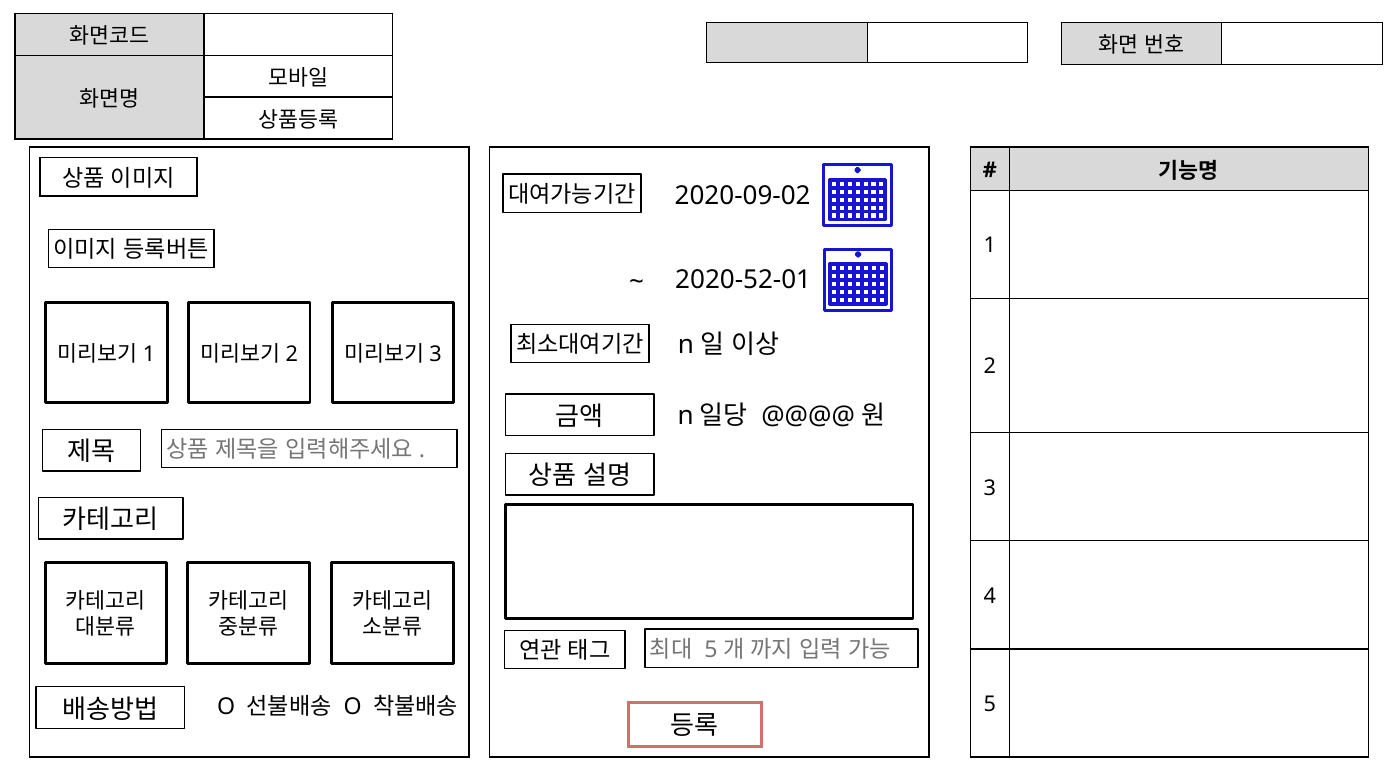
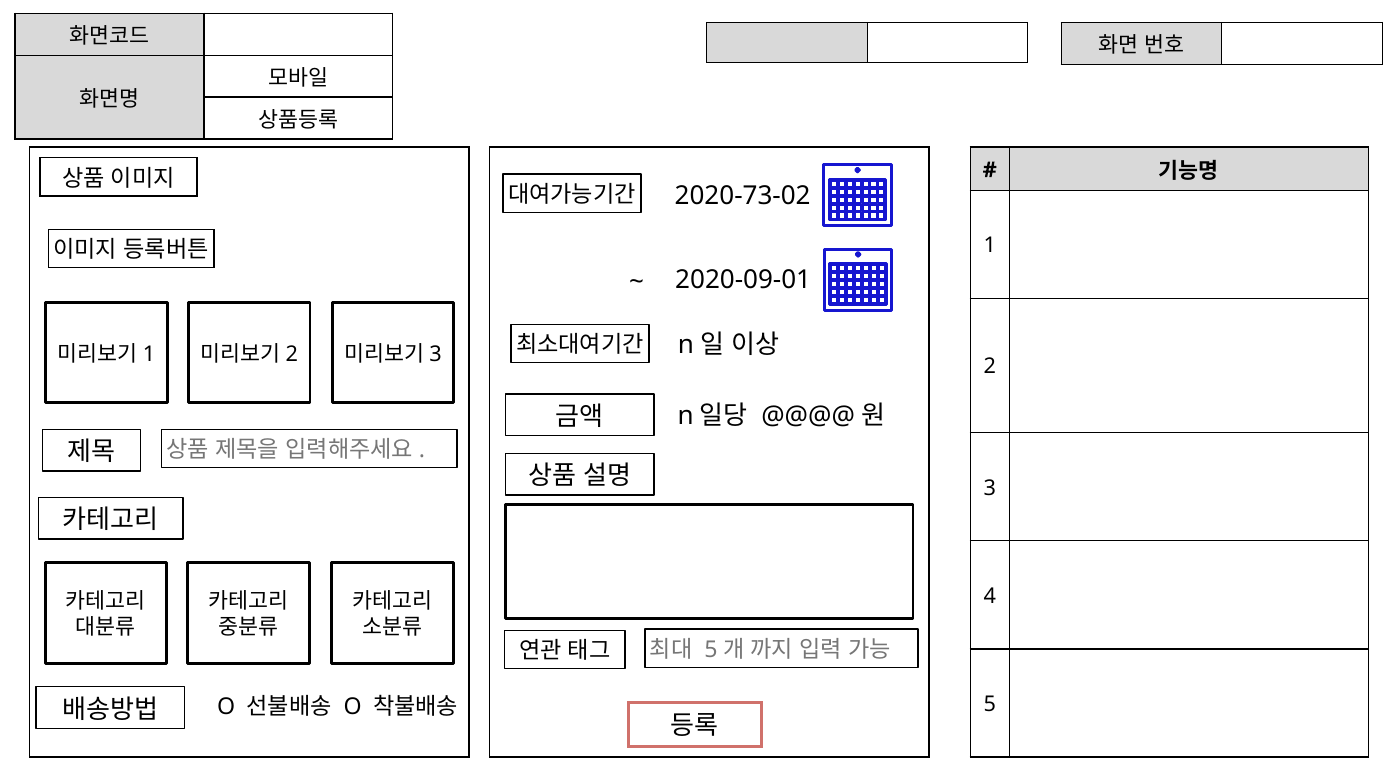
2020-09-02: 2020-09-02 -> 2020-73-02
2020-52-01: 2020-52-01 -> 2020-09-01
